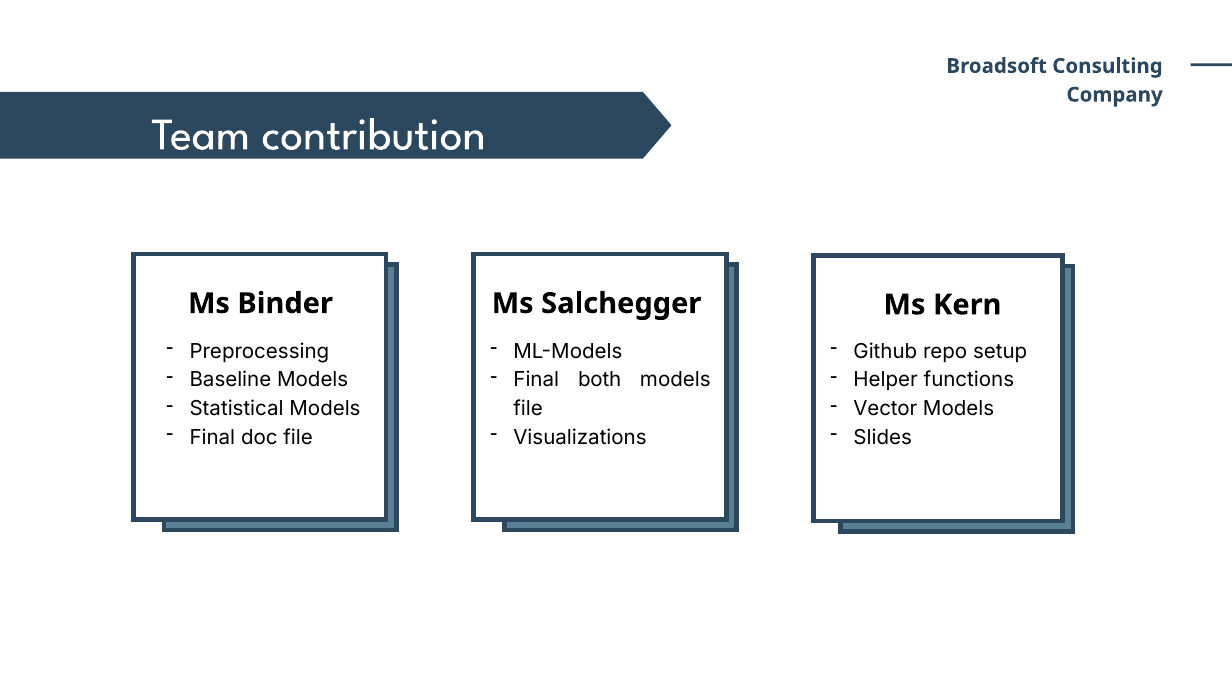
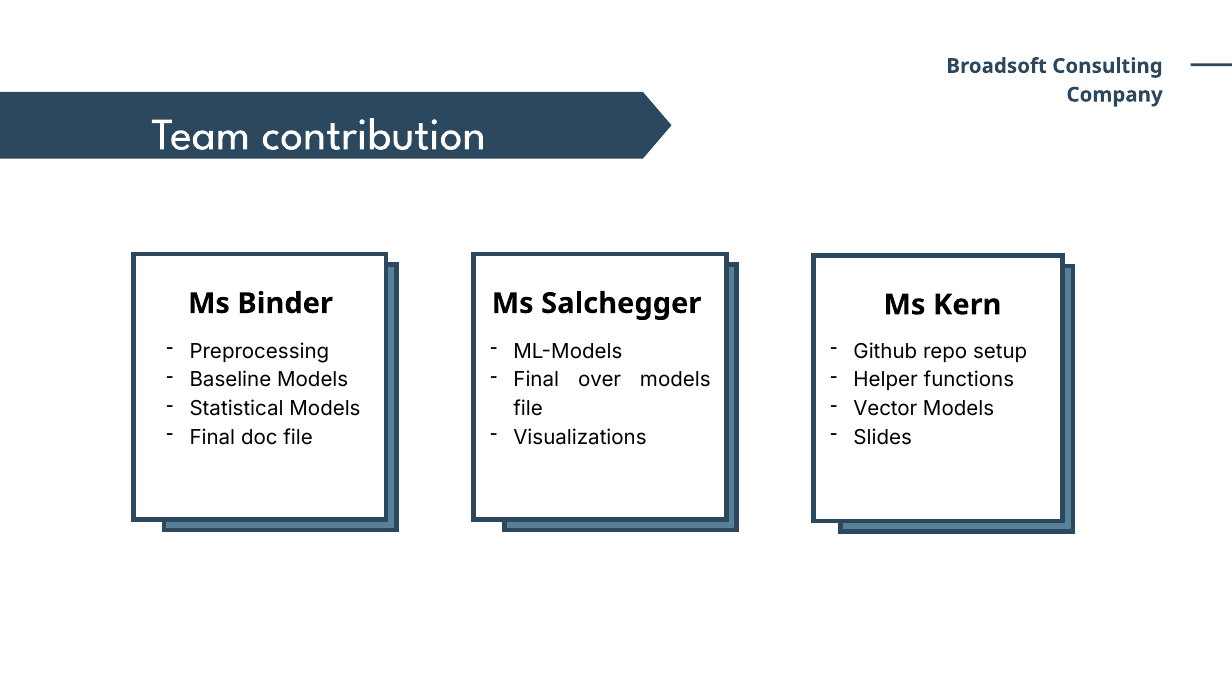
both: both -> over
